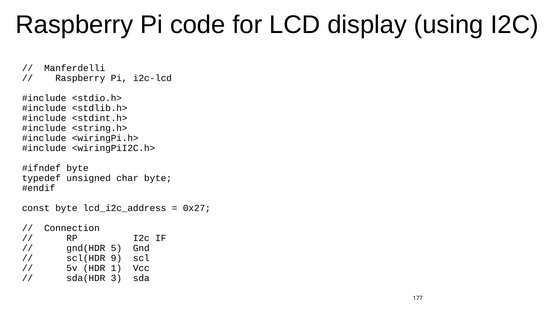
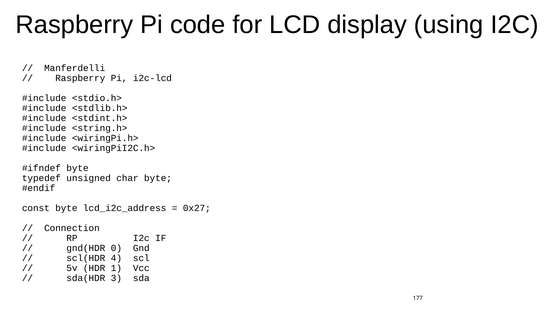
5: 5 -> 0
9: 9 -> 4
